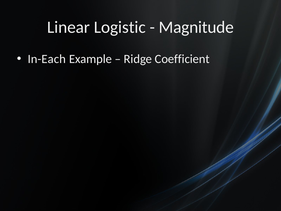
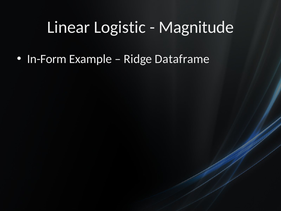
In-Each: In-Each -> In-Form
Coefficient: Coefficient -> Dataframe
